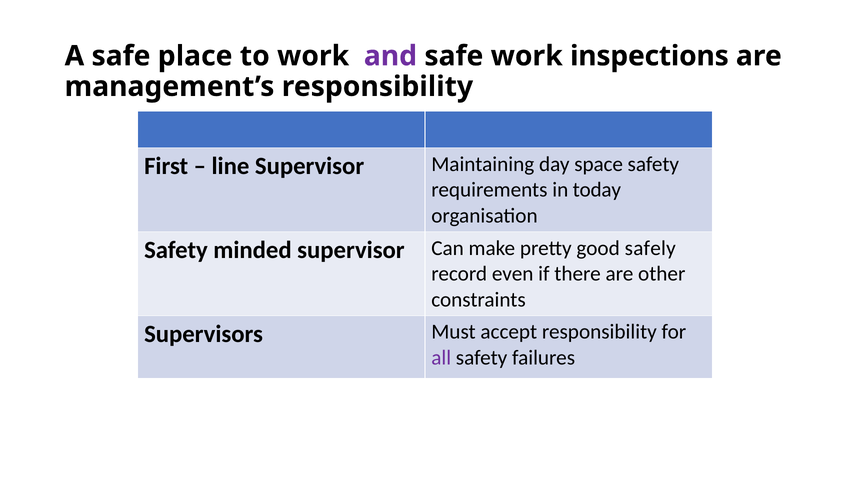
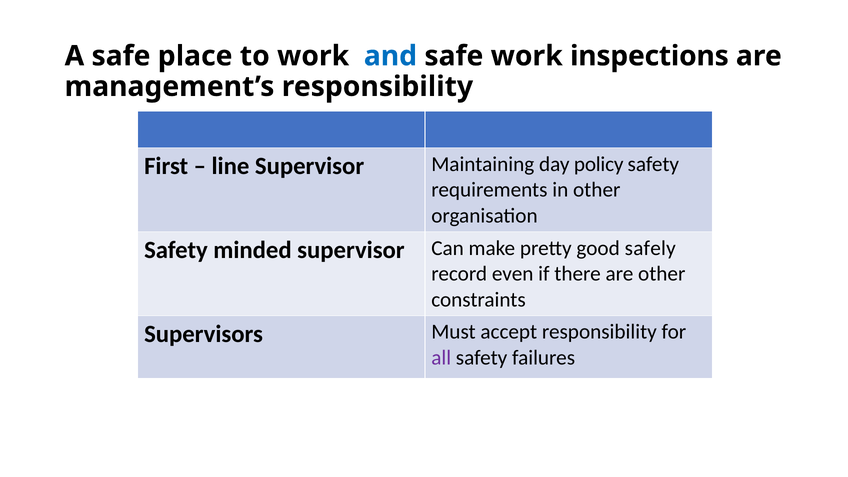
and colour: purple -> blue
space: space -> policy
in today: today -> other
